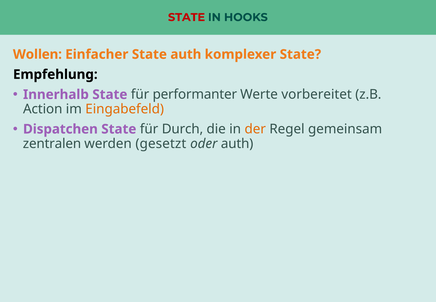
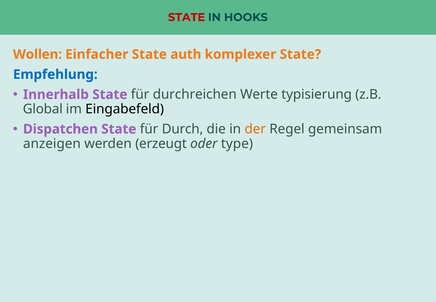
Empfehlung colour: black -> blue
performanter: performanter -> durchreichen
vorbereitet: vorbereitet -> typisierung
Action: Action -> Global
Eingabefeld colour: orange -> black
zentralen: zentralen -> anzeigen
gesetzt: gesetzt -> erzeugt
oder auth: auth -> type
